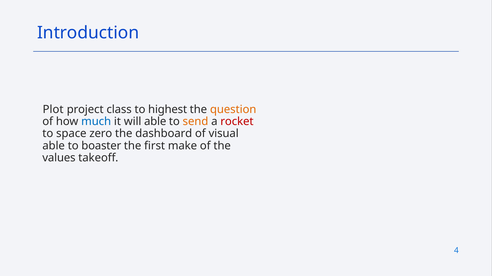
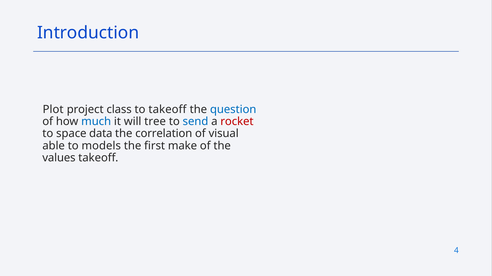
to highest: highest -> takeoff
question colour: orange -> blue
will able: able -> tree
send colour: orange -> blue
zero: zero -> data
dashboard: dashboard -> correlation
boaster: boaster -> models
